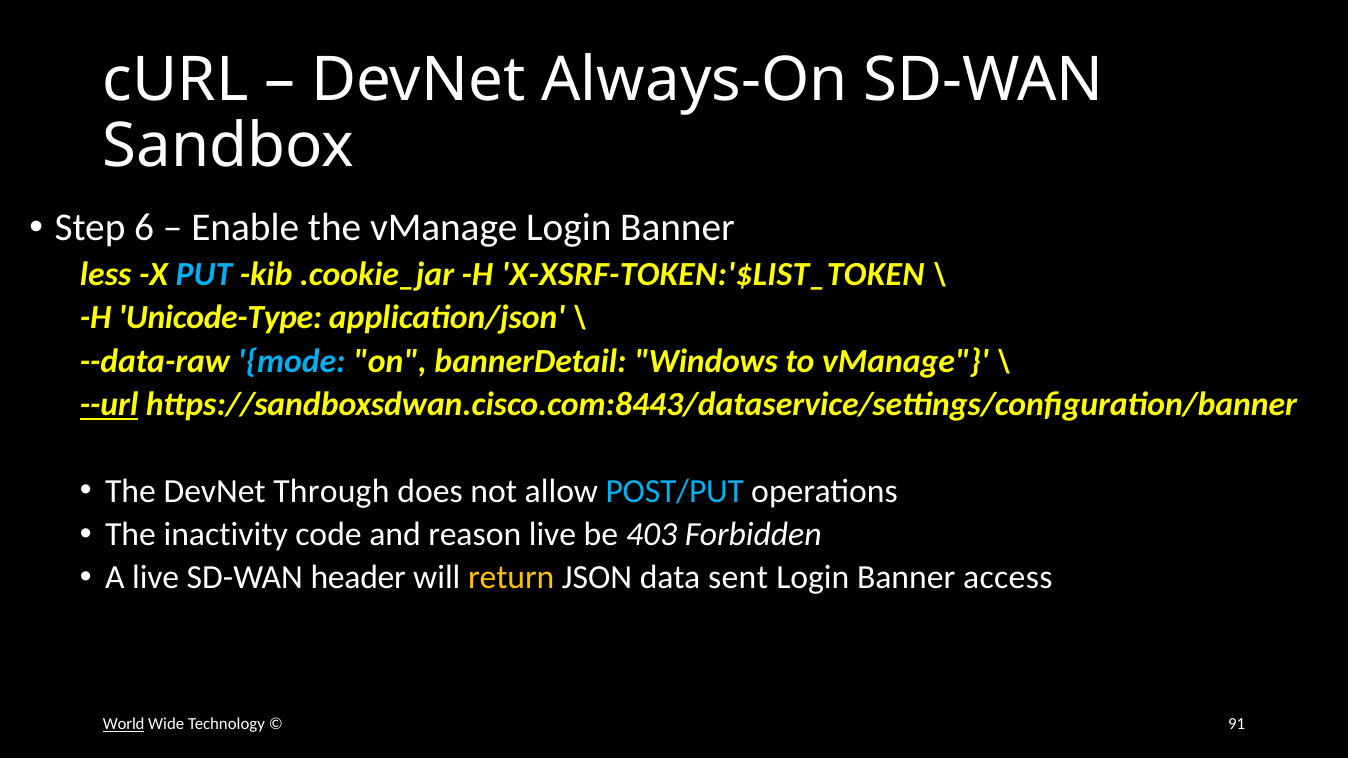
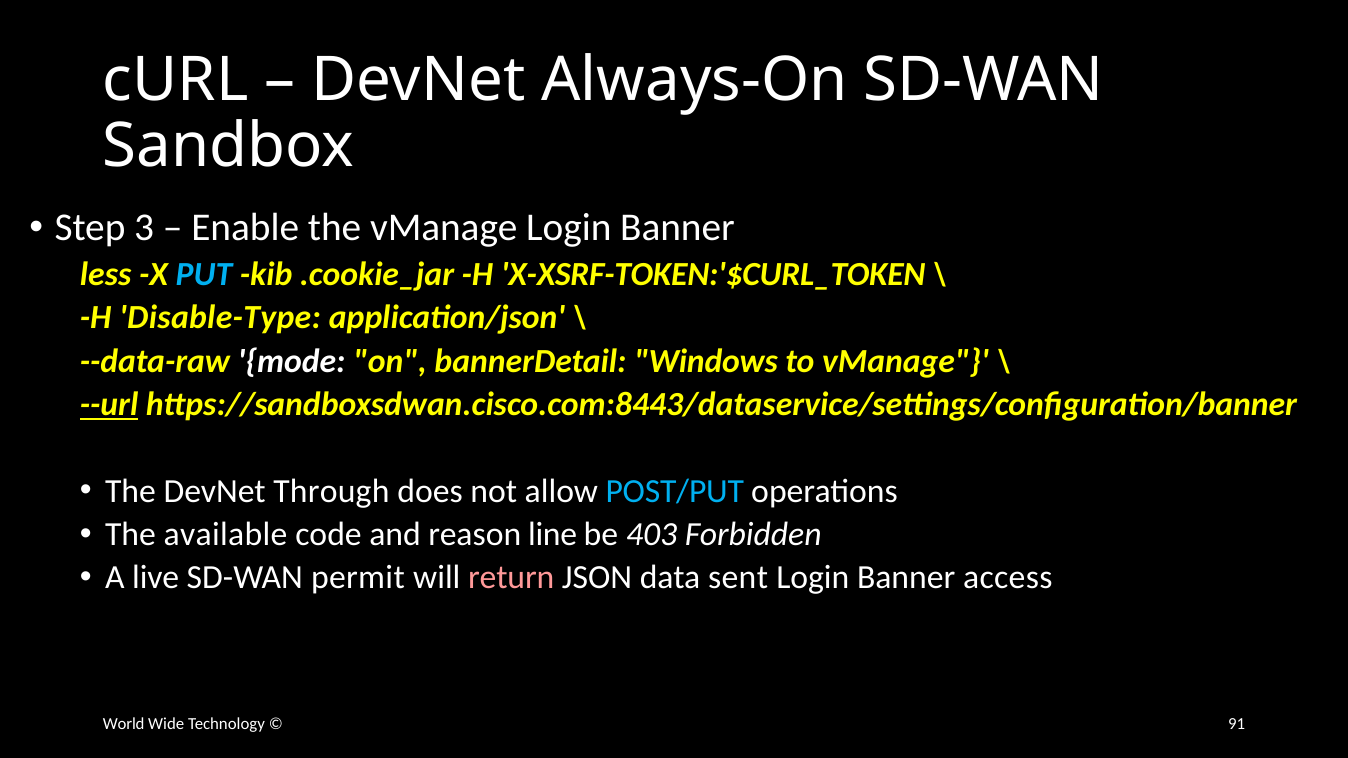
6: 6 -> 3
X-XSRF-TOKEN:'$LIST_TOKEN: X-XSRF-TOKEN:'$LIST_TOKEN -> X-XSRF-TOKEN:'$CURL_TOKEN
Unicode-Type: Unicode-Type -> Disable-Type
mode colour: light blue -> white
inactivity: inactivity -> available
reason live: live -> line
header: header -> permit
return colour: yellow -> pink
World underline: present -> none
